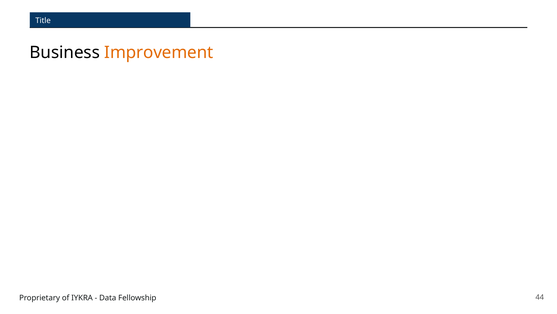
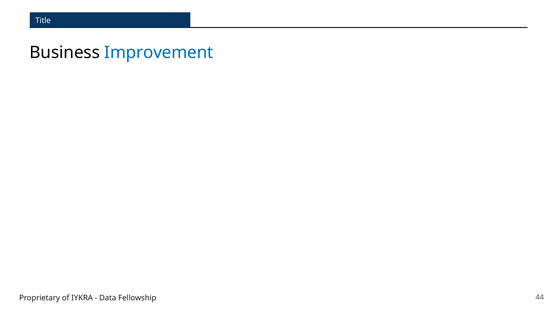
Improvement colour: orange -> blue
